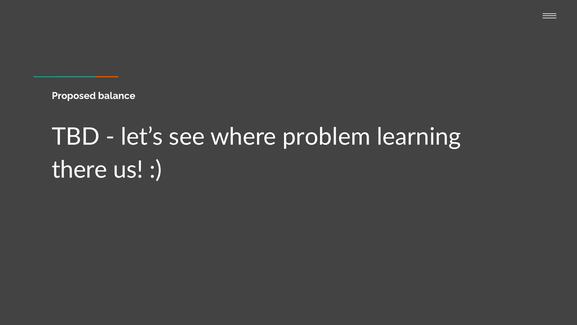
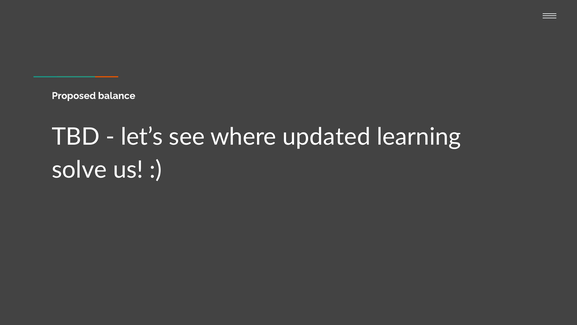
problem: problem -> updated
there: there -> solve
